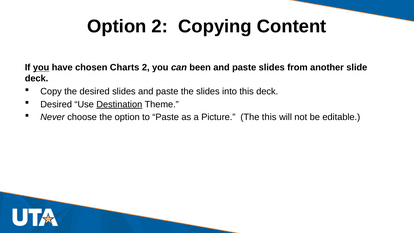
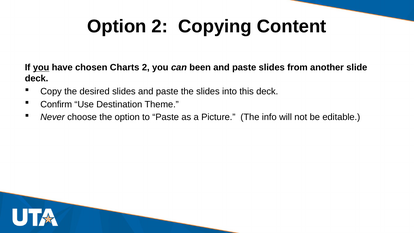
Desired at (56, 104): Desired -> Confirm
Destination underline: present -> none
The this: this -> info
